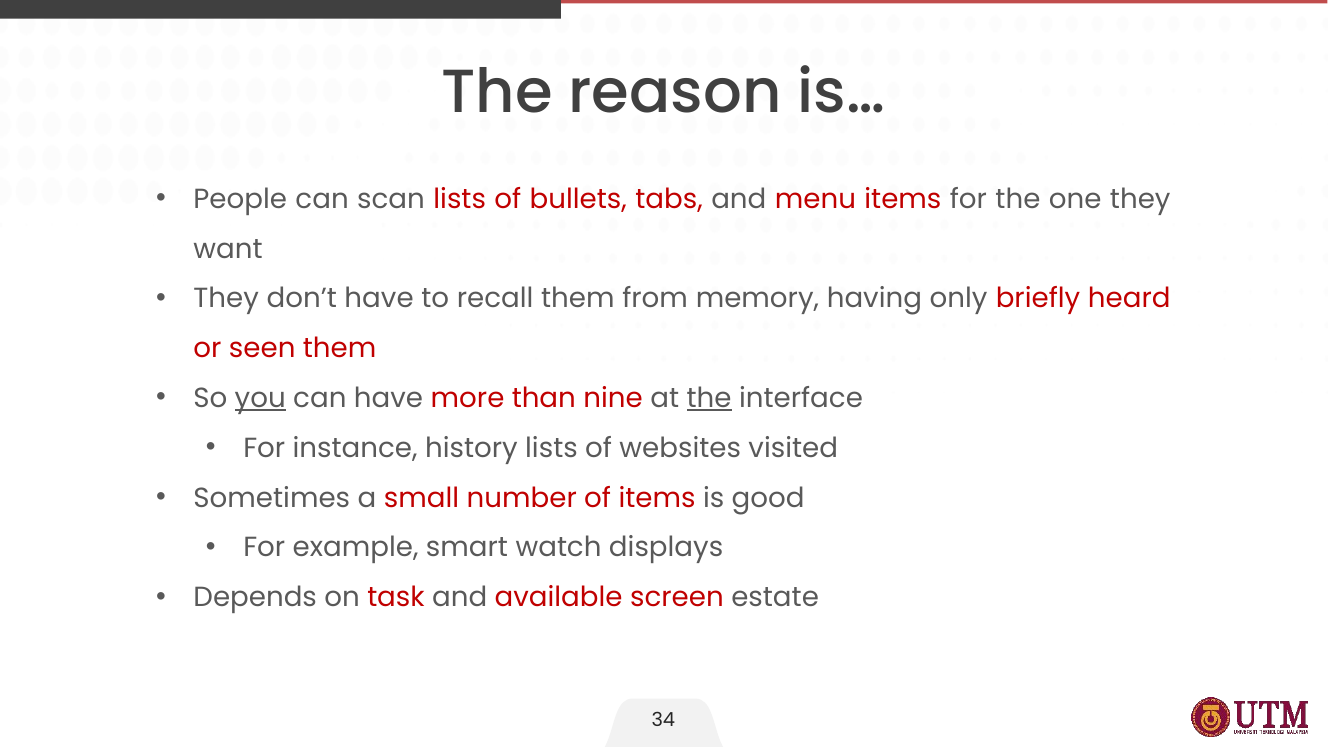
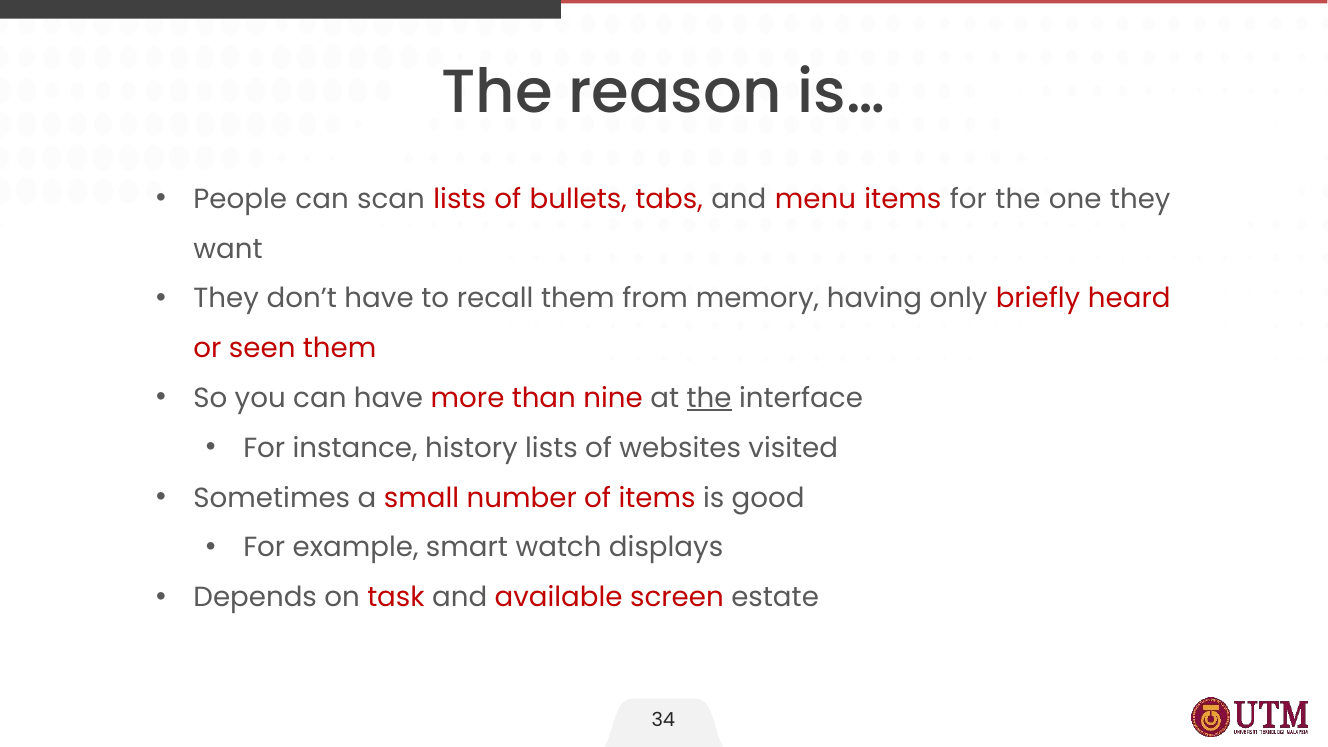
you underline: present -> none
